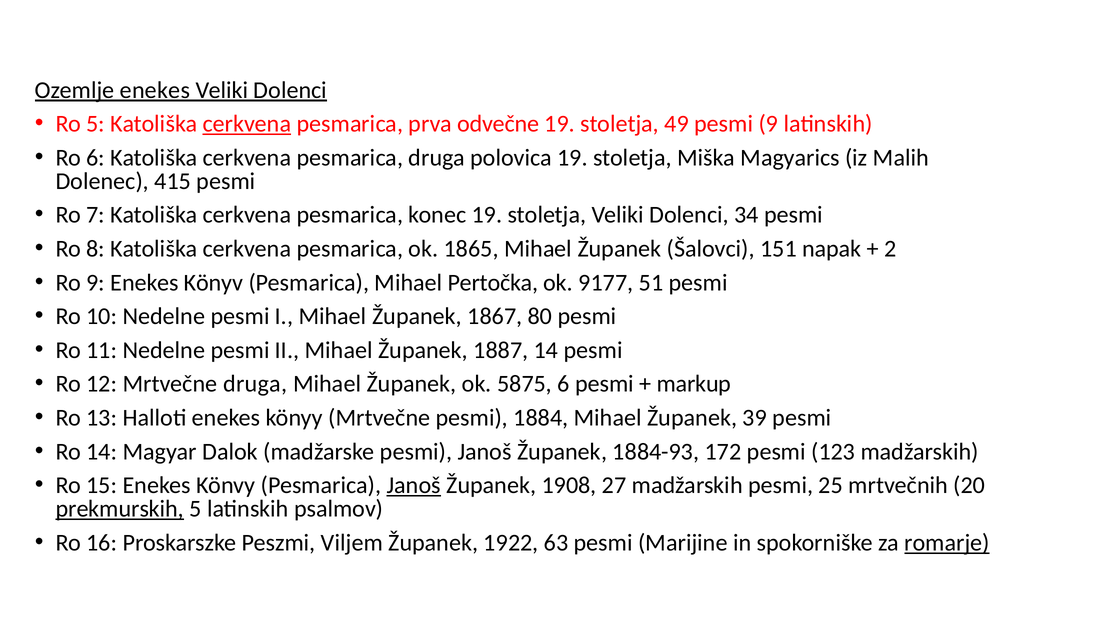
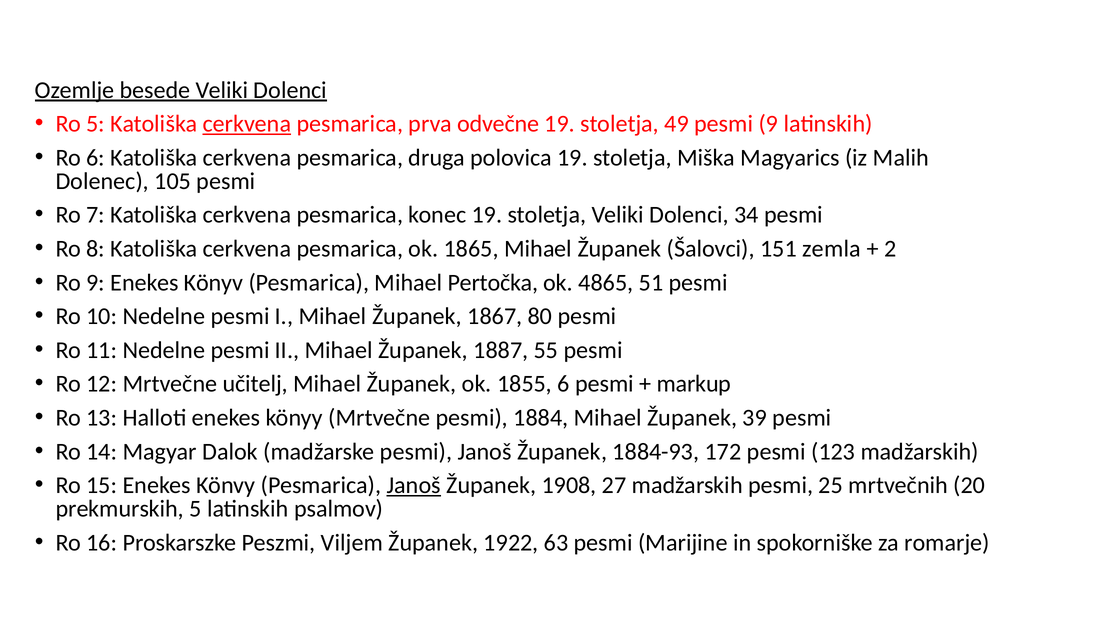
Ozemlje enekes: enekes -> besede
415: 415 -> 105
napak: napak -> zemla
9177: 9177 -> 4865
1887 14: 14 -> 55
Mrtvečne druga: druga -> učitelj
5875: 5875 -> 1855
prekmurskih underline: present -> none
romarje underline: present -> none
